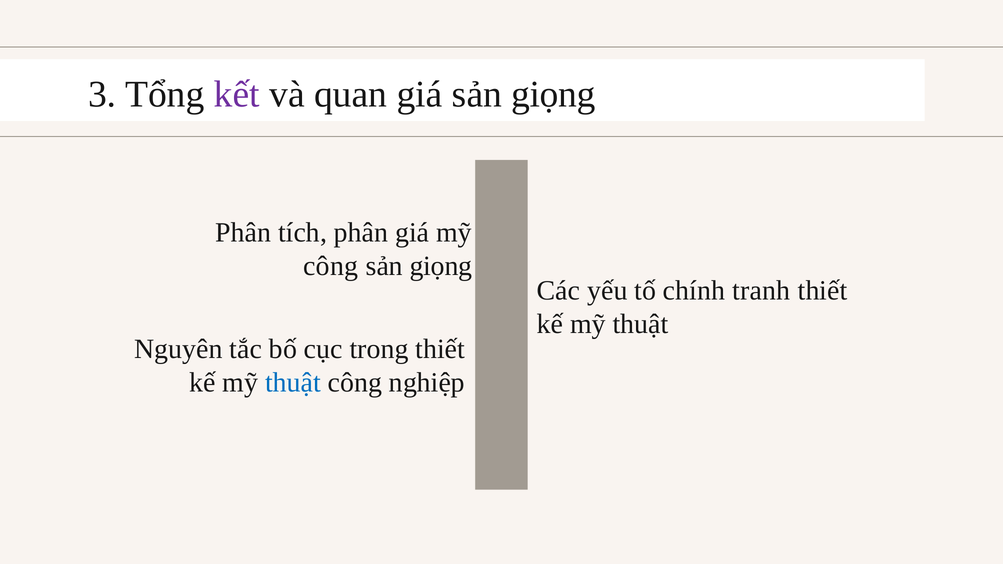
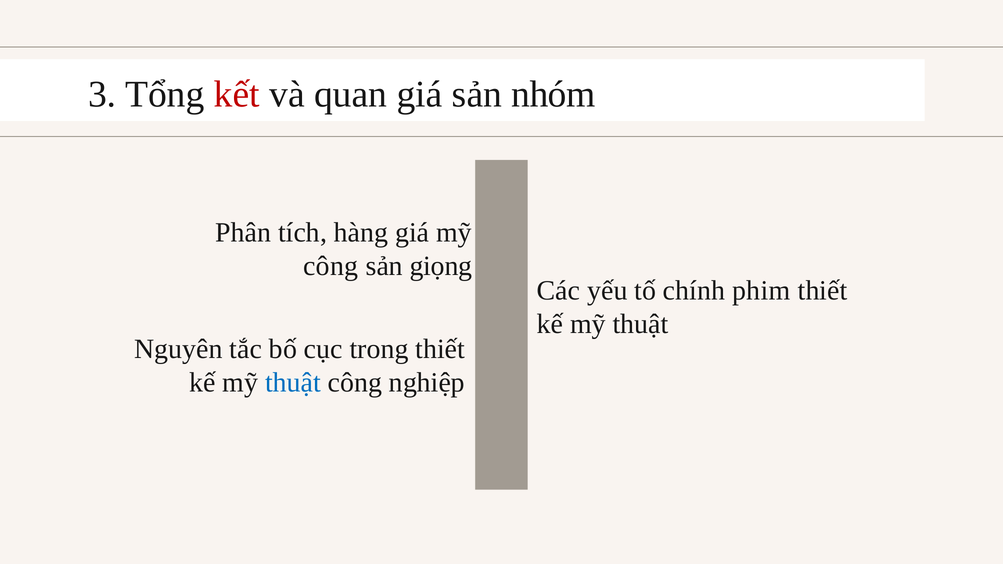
kết colour: purple -> red
giá sản giọng: giọng -> nhóm
tích phân: phân -> hàng
tranh: tranh -> phim
